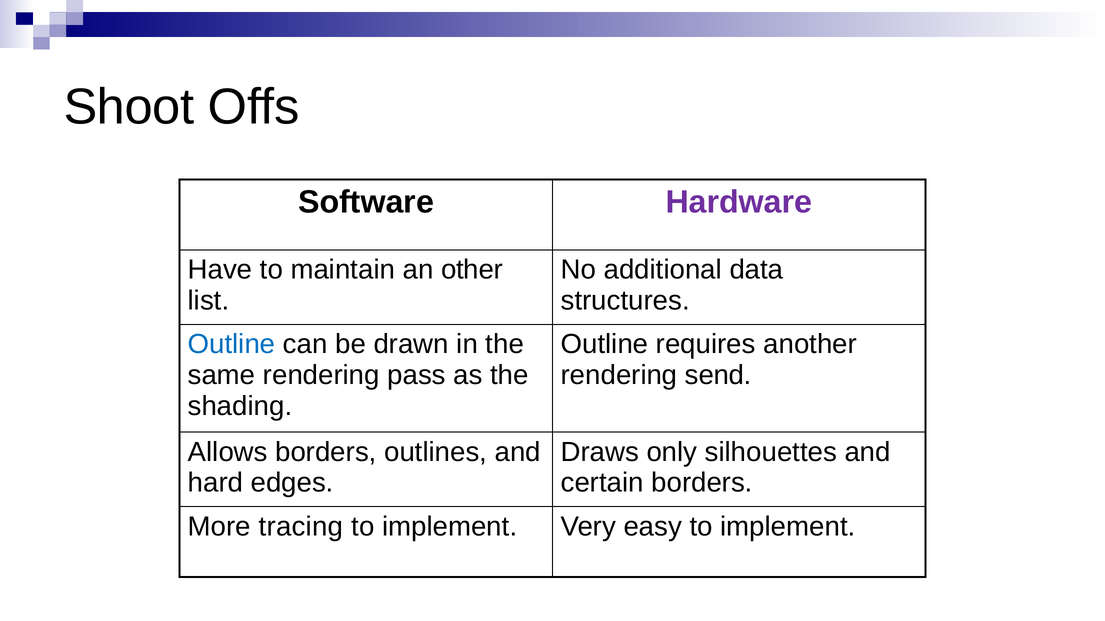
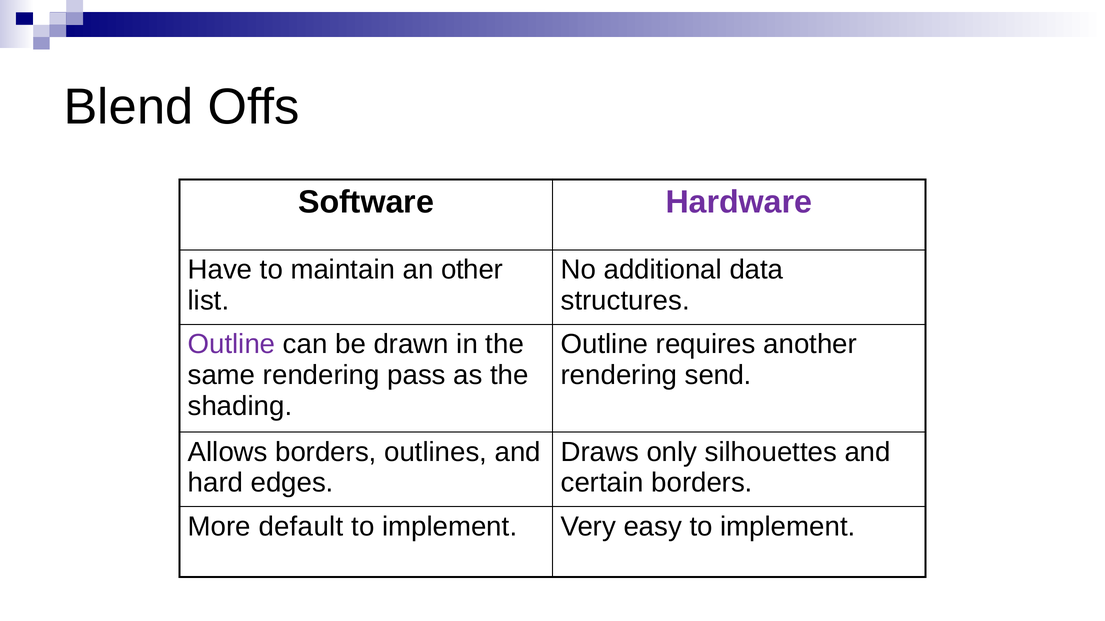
Shoot: Shoot -> Blend
Outline at (232, 345) colour: blue -> purple
tracing: tracing -> default
